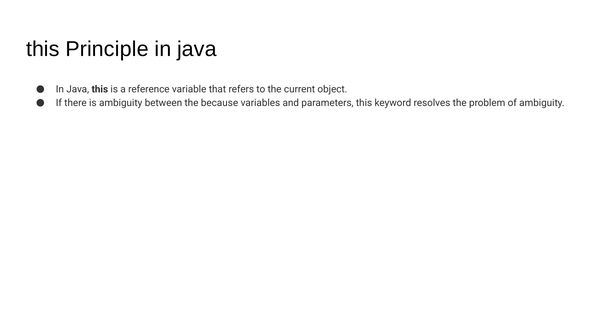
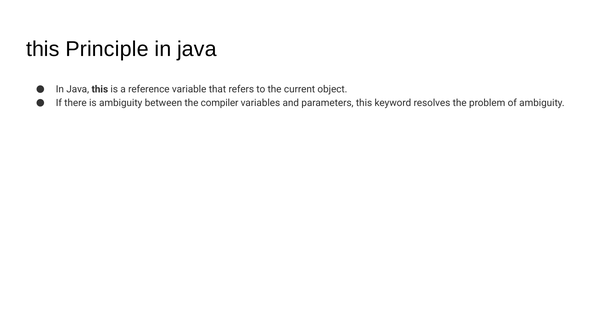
because: because -> compiler
